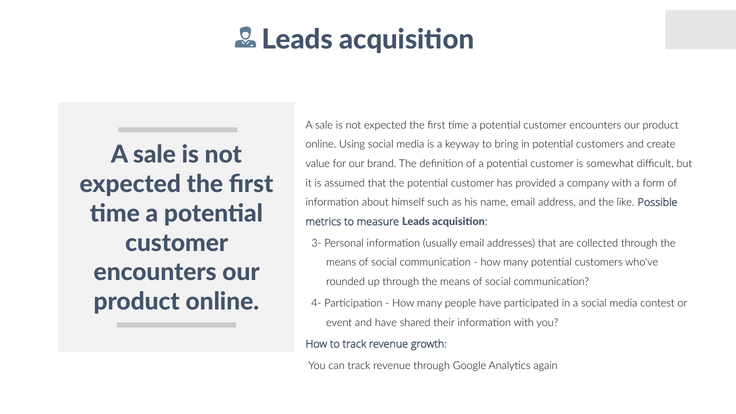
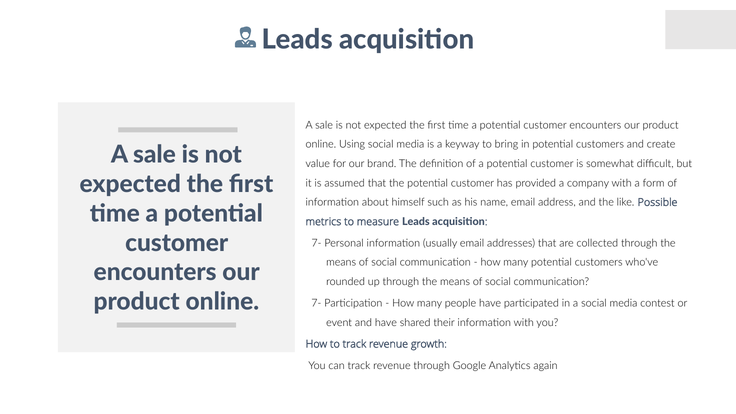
3- at (316, 243): 3- -> 7-
4- at (316, 303): 4- -> 7-
